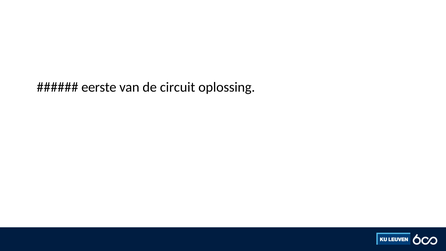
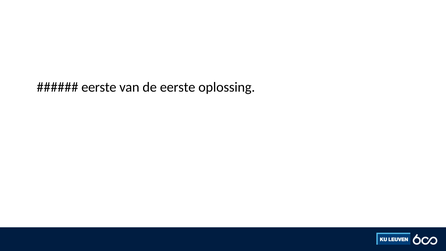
de circuit: circuit -> eerste
